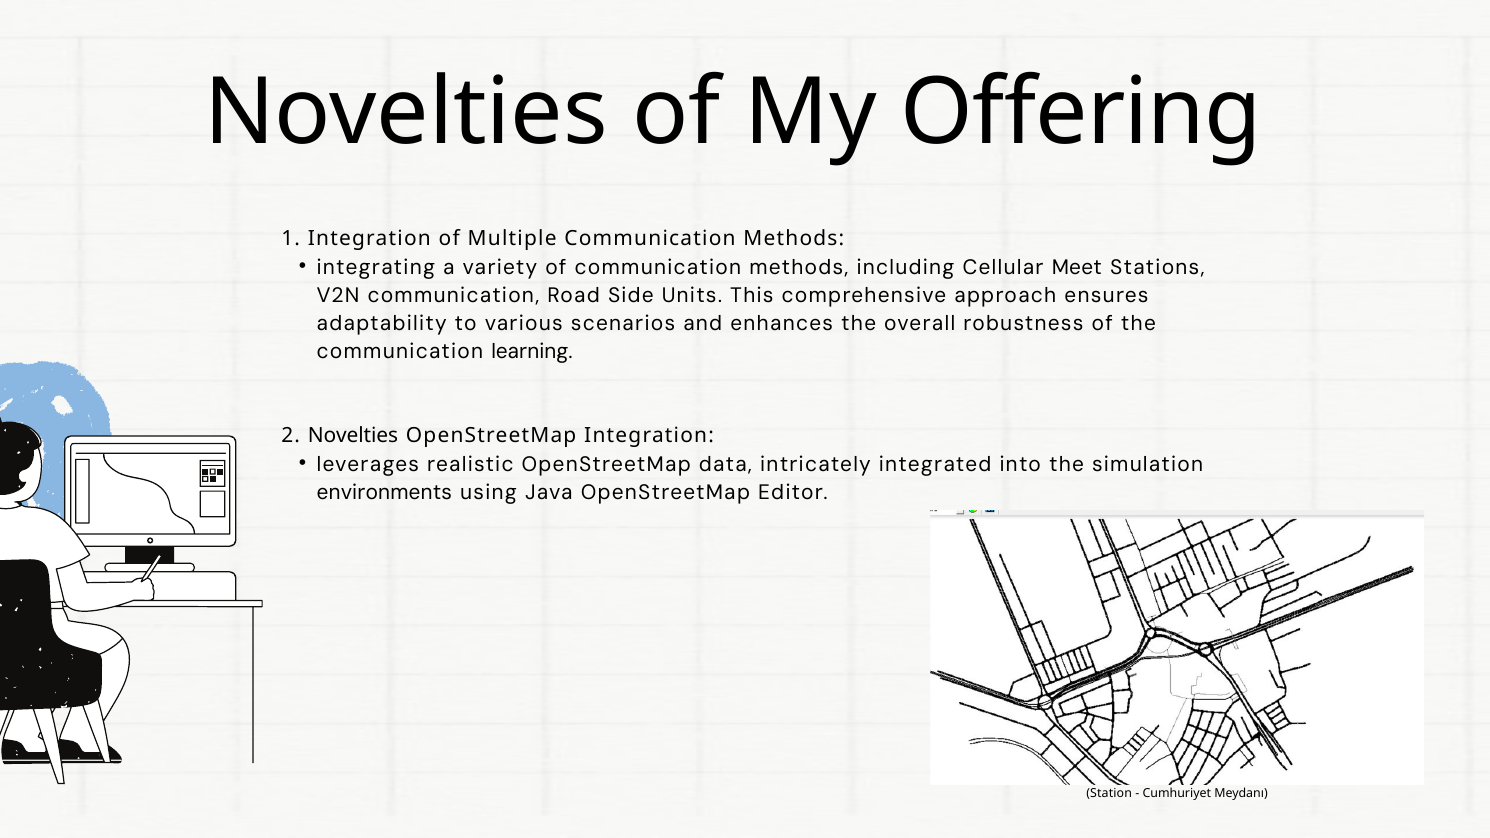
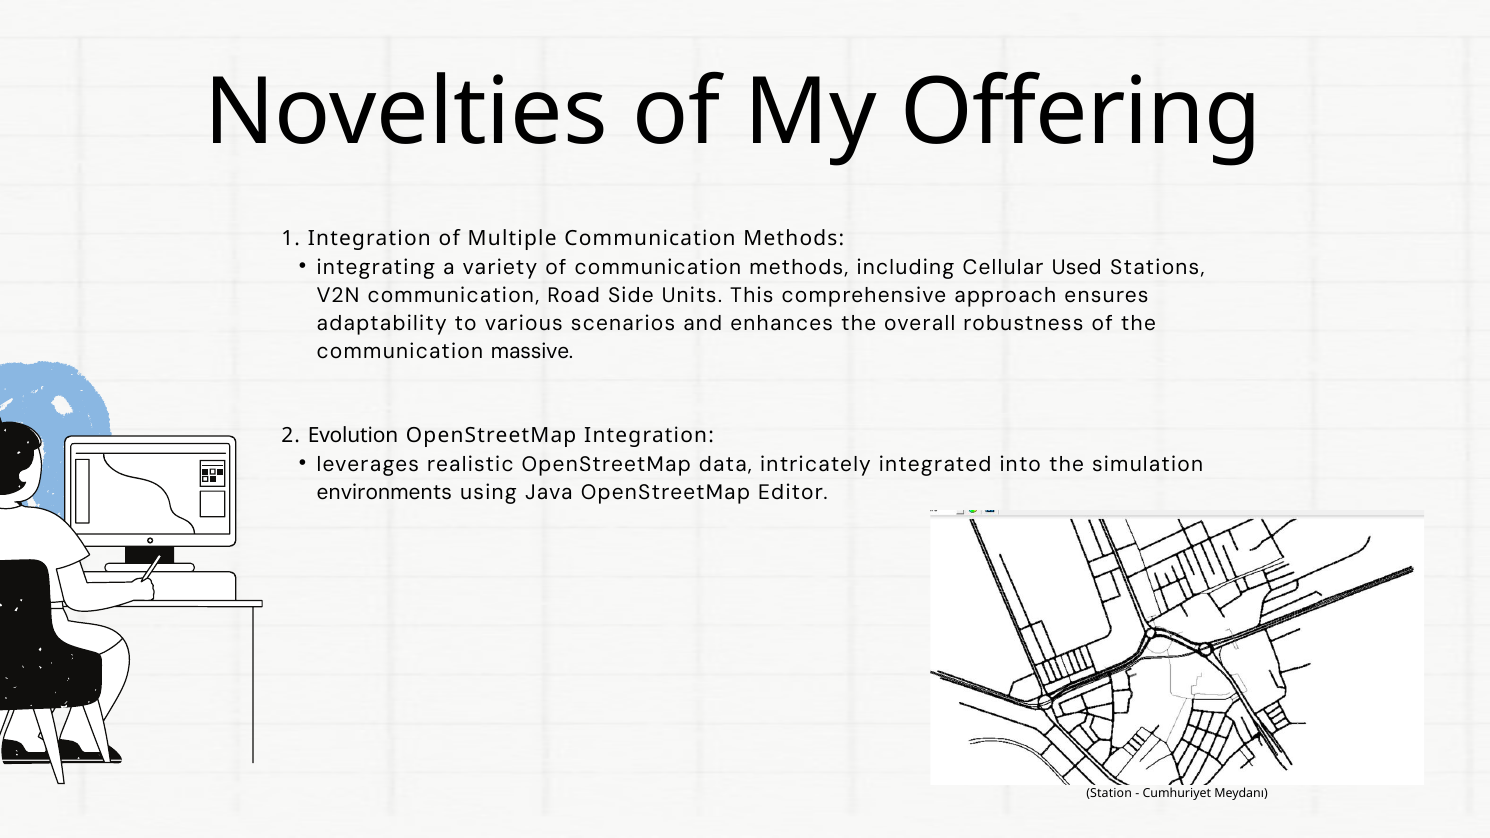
Meet: Meet -> Used
learning: learning -> massive
2 Novelties: Novelties -> Evolution
